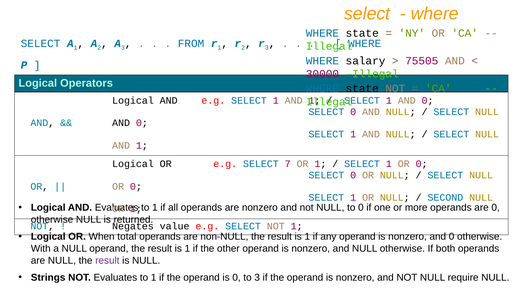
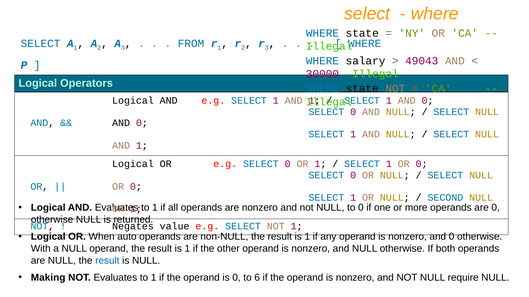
75505: 75505 -> 49043
e.g SELECT 7: 7 -> 0
total: total -> auto
result at (107, 261) colour: purple -> blue
Strings: Strings -> Making
to 3: 3 -> 6
